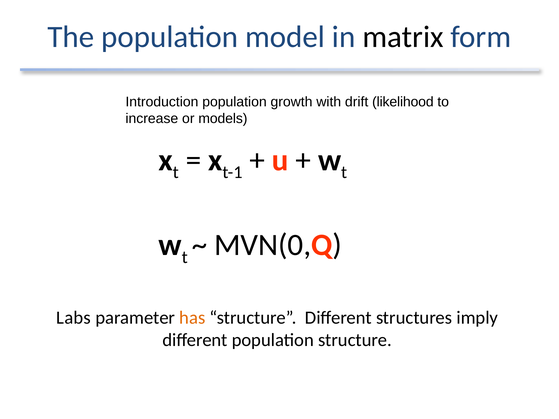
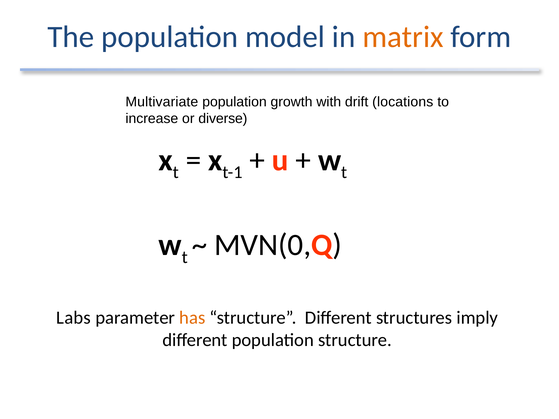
matrix colour: black -> orange
Introduction: Introduction -> Multivariate
likelihood: likelihood -> locations
models: models -> diverse
